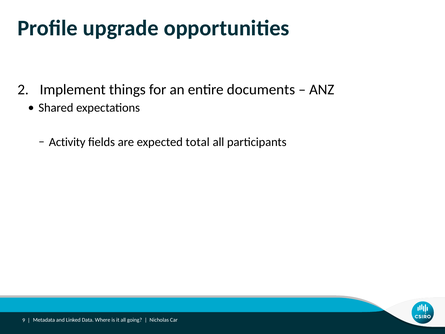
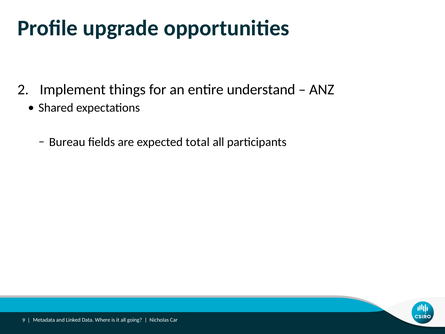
documents: documents -> understand
Activity: Activity -> Bureau
